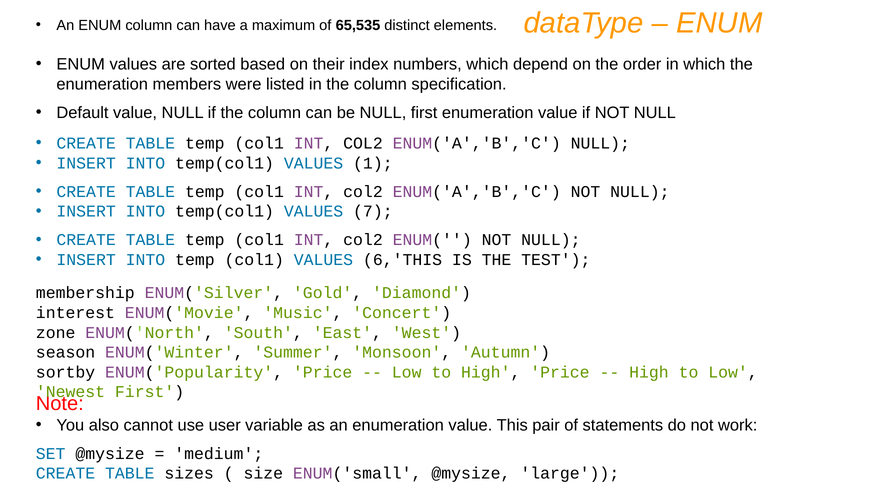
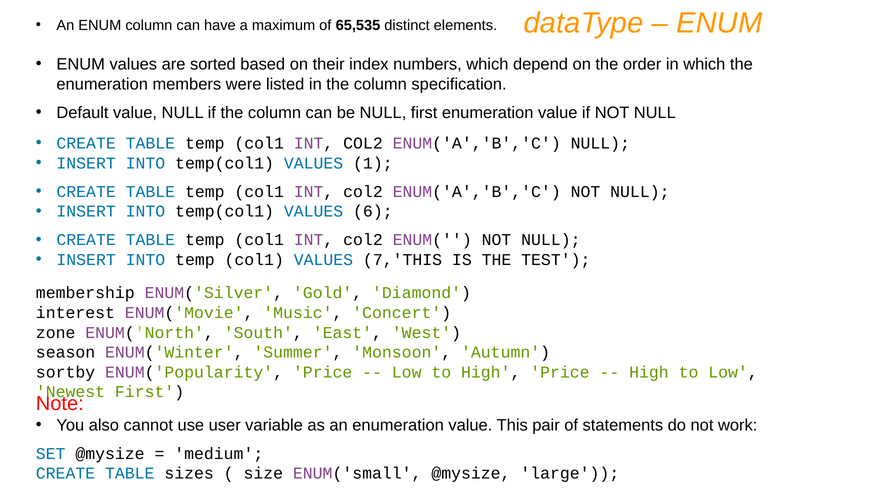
7: 7 -> 6
6,'THIS: 6,'THIS -> 7,'THIS
